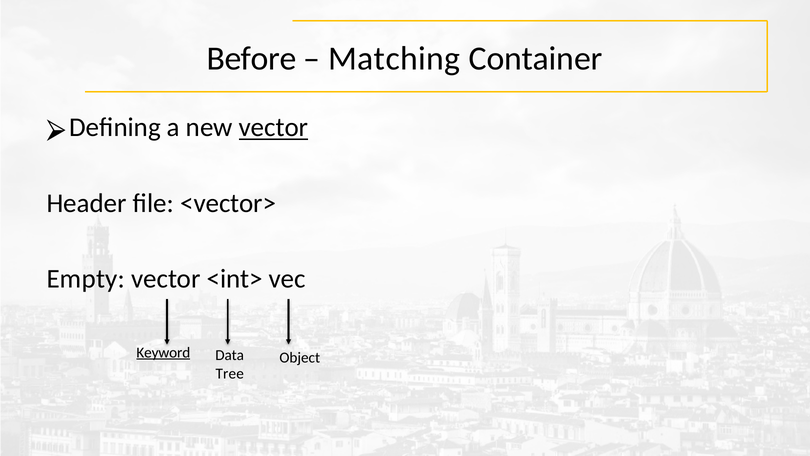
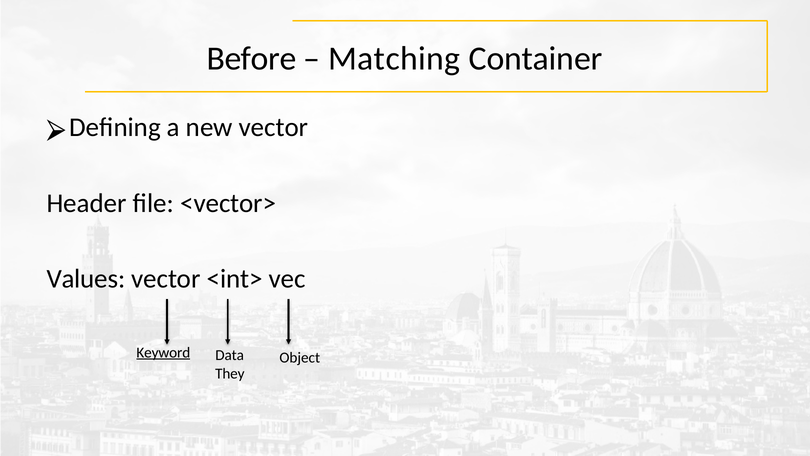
vector at (273, 127) underline: present -> none
Empty: Empty -> Values
Tree: Tree -> They
